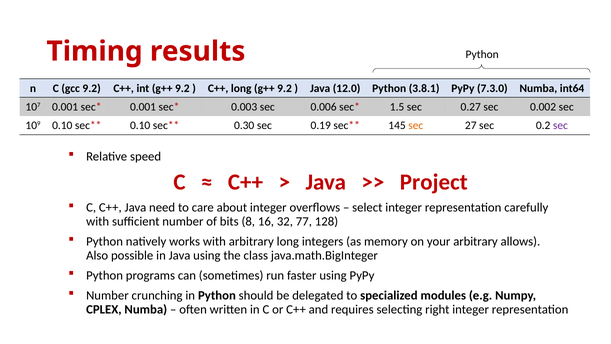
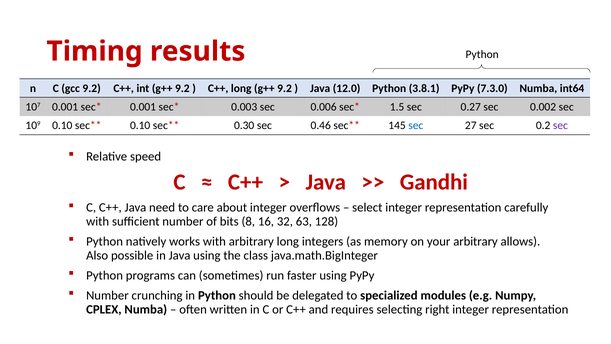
0.19: 0.19 -> 0.46
sec at (416, 125) colour: orange -> blue
Project: Project -> Gandhi
77: 77 -> 63
